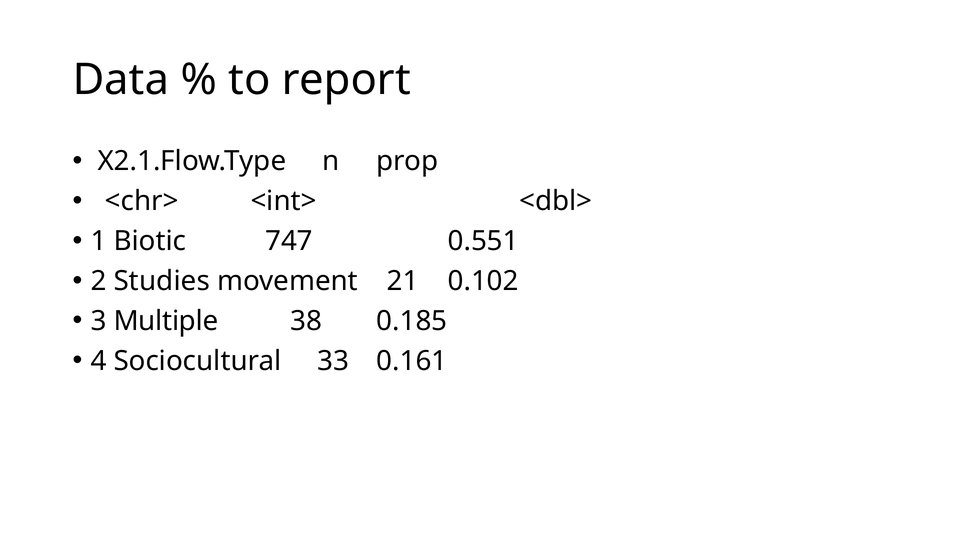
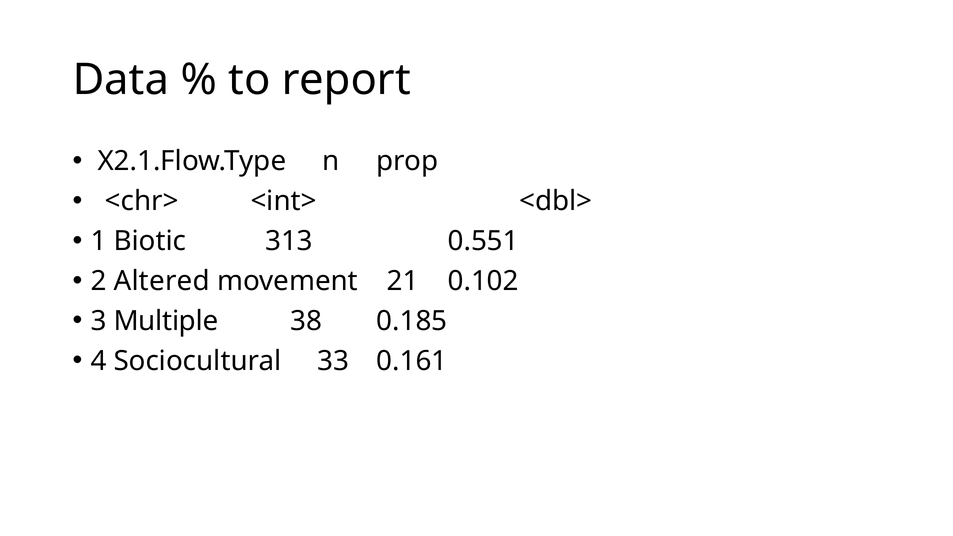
747: 747 -> 313
Studies: Studies -> Altered
